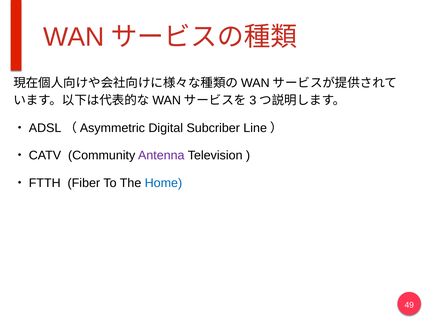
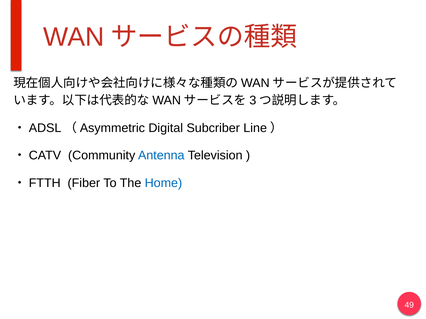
Antenna colour: purple -> blue
